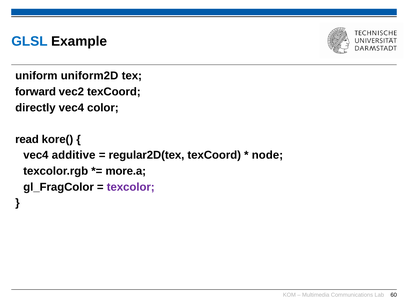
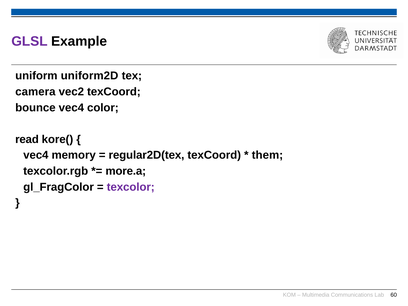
GLSL colour: blue -> purple
forward: forward -> camera
directly: directly -> bounce
additive: additive -> memory
node: node -> them
